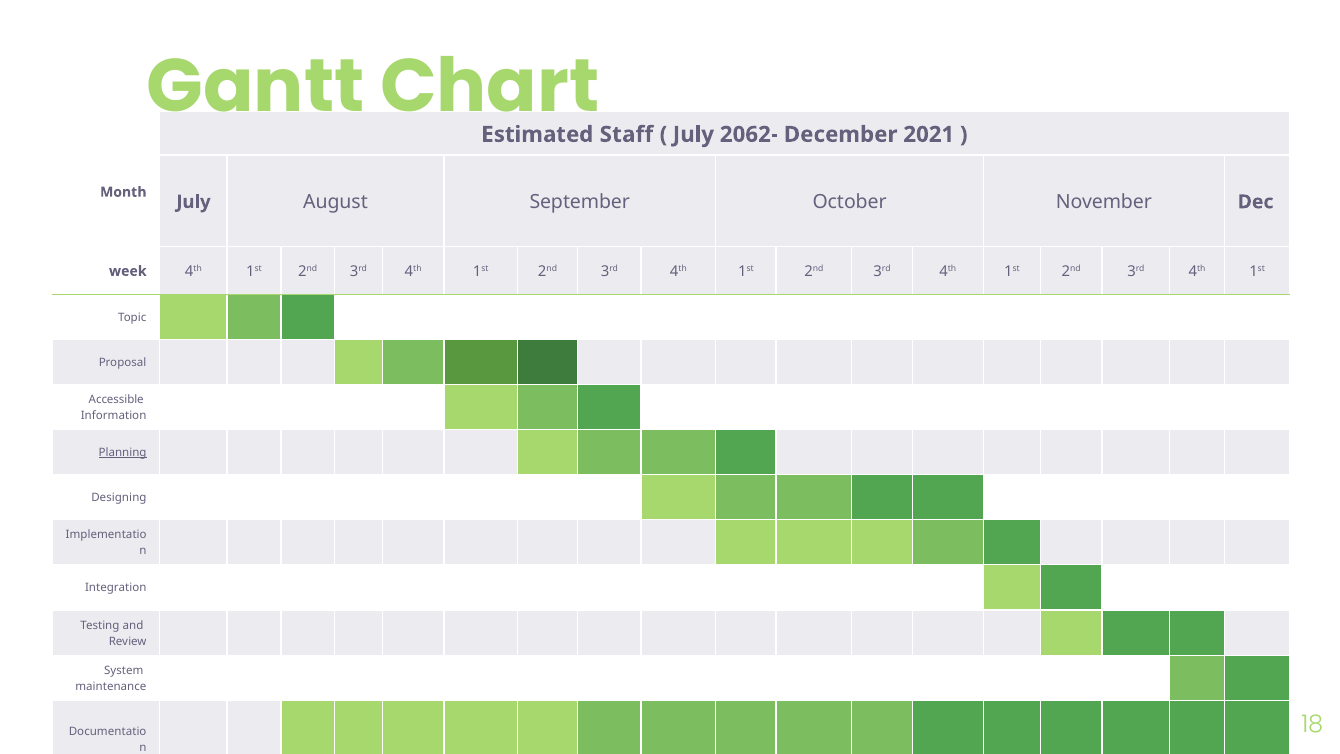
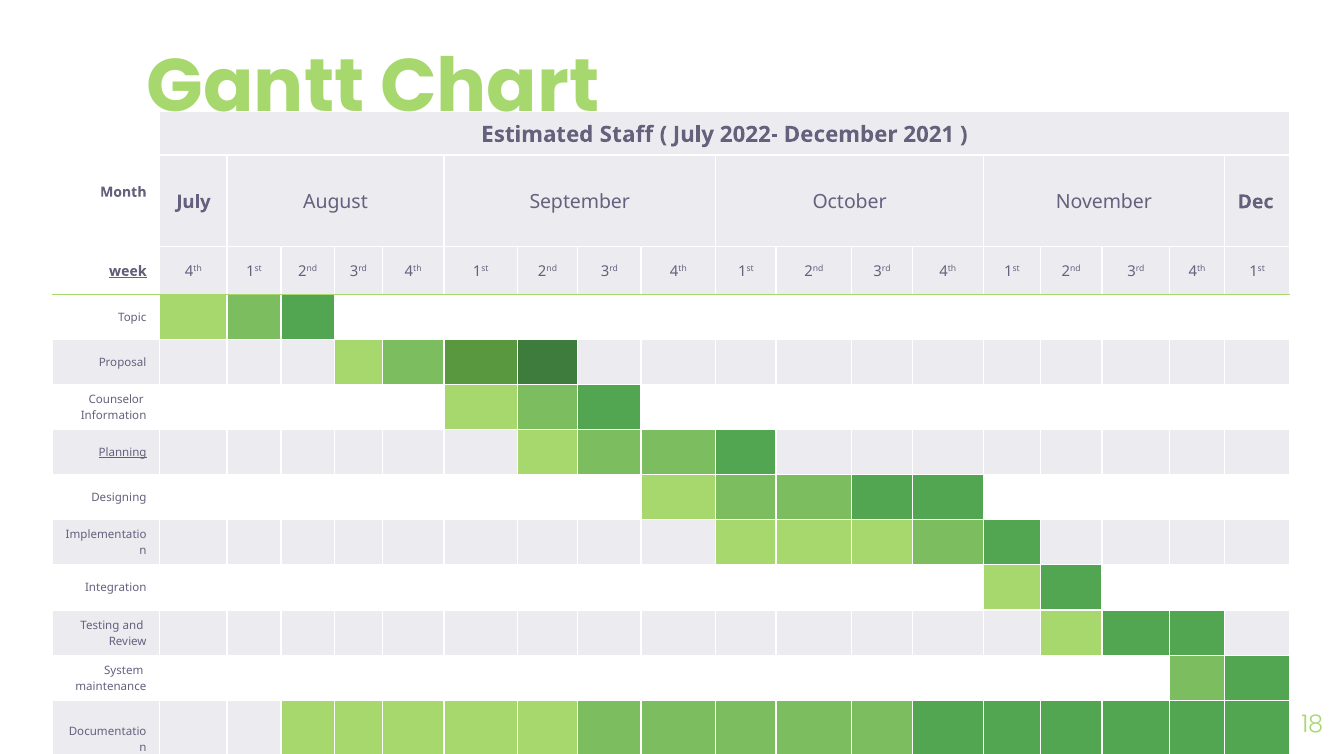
2062-: 2062- -> 2022-
week underline: none -> present
Accessible: Accessible -> Counselor
